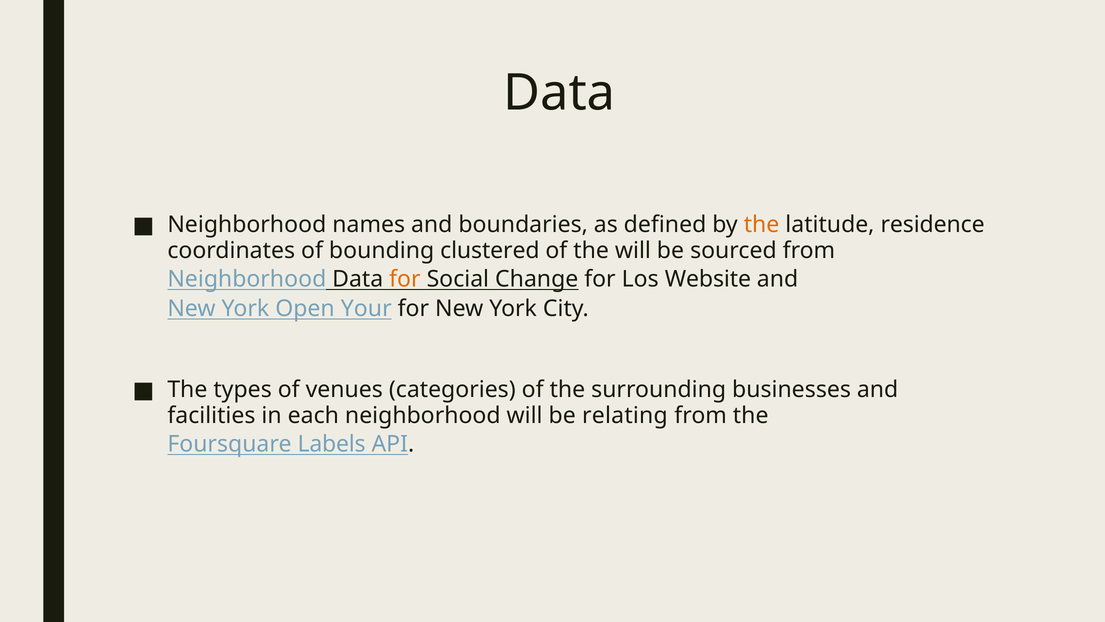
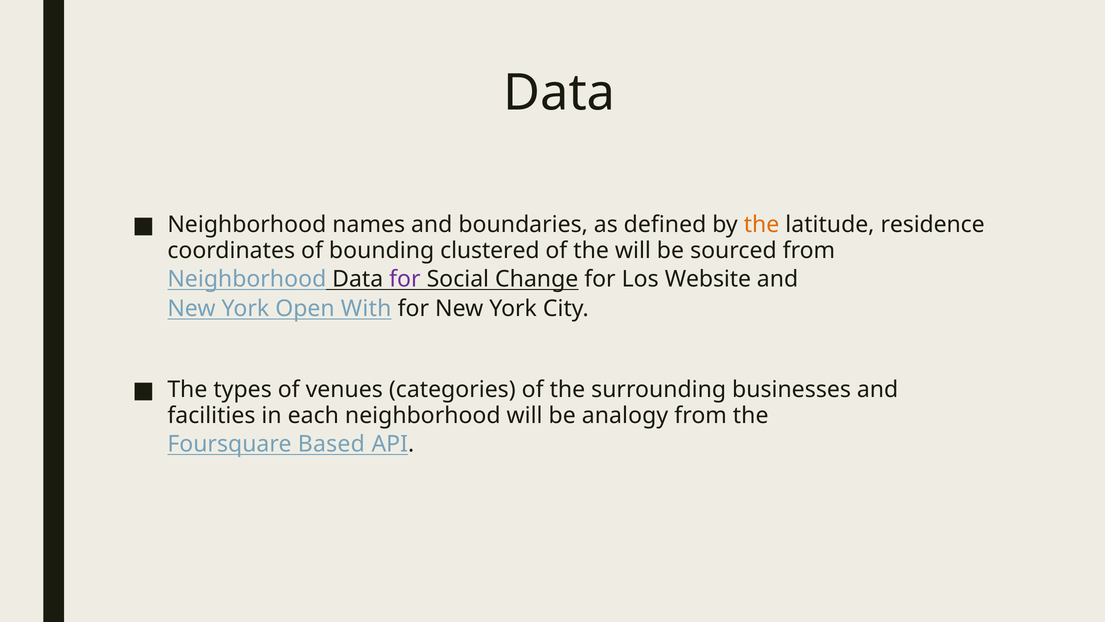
for at (405, 279) colour: orange -> purple
Your: Your -> With
relating: relating -> analogy
Labels: Labels -> Based
